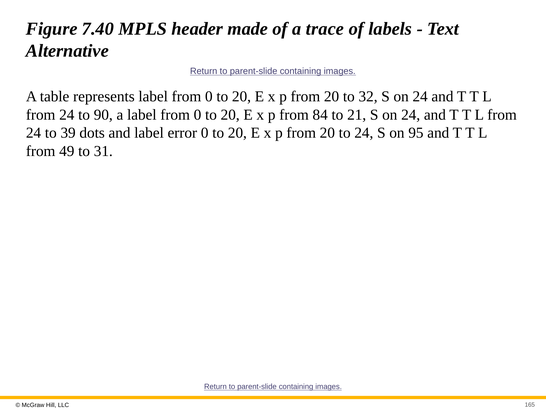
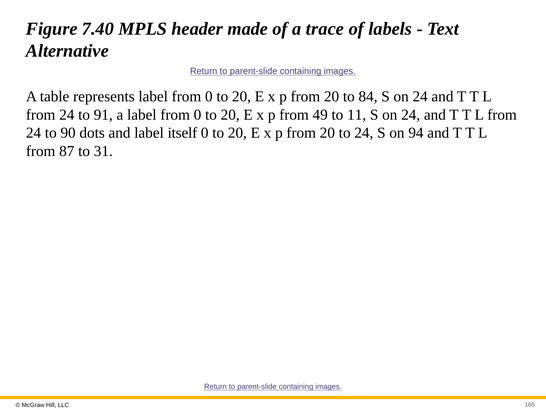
32: 32 -> 84
90: 90 -> 91
84: 84 -> 49
21: 21 -> 11
39: 39 -> 90
error: error -> itself
95: 95 -> 94
49: 49 -> 87
